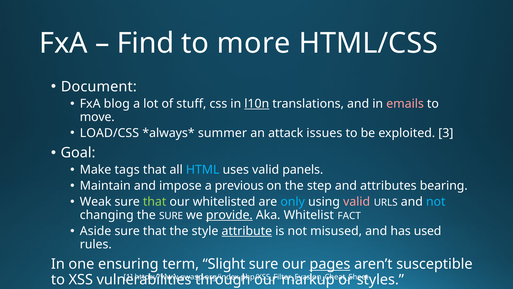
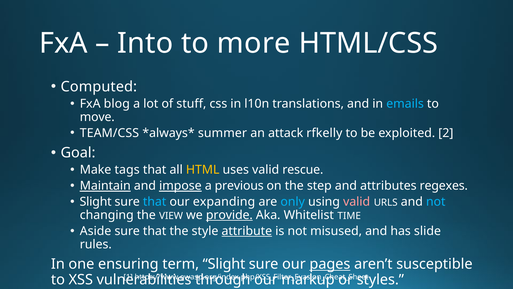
Find: Find -> Into
Document: Document -> Computed
l10n underline: present -> none
emails colour: pink -> light blue
LOAD/CSS: LOAD/CSS -> TEAM/CSS
issues: issues -> rfkelly
3: 3 -> 2
HTML colour: light blue -> yellow
panels: panels -> rescue
Maintain underline: none -> present
impose underline: none -> present
bearing: bearing -> regexes
Weak at (96, 202): Weak -> Slight
that at (155, 202) colour: light green -> light blue
whitelisted: whitelisted -> expanding
the SURE: SURE -> VIEW
FACT: FACT -> TIME
used: used -> slide
